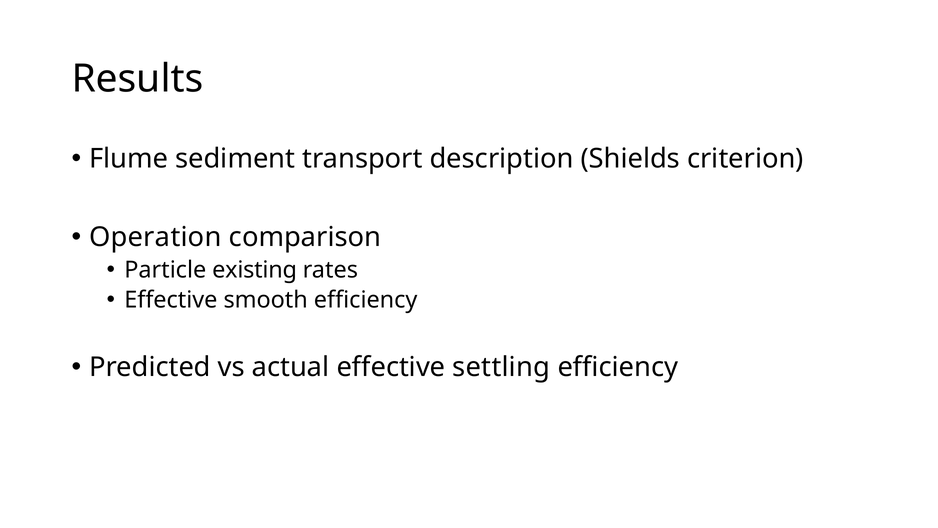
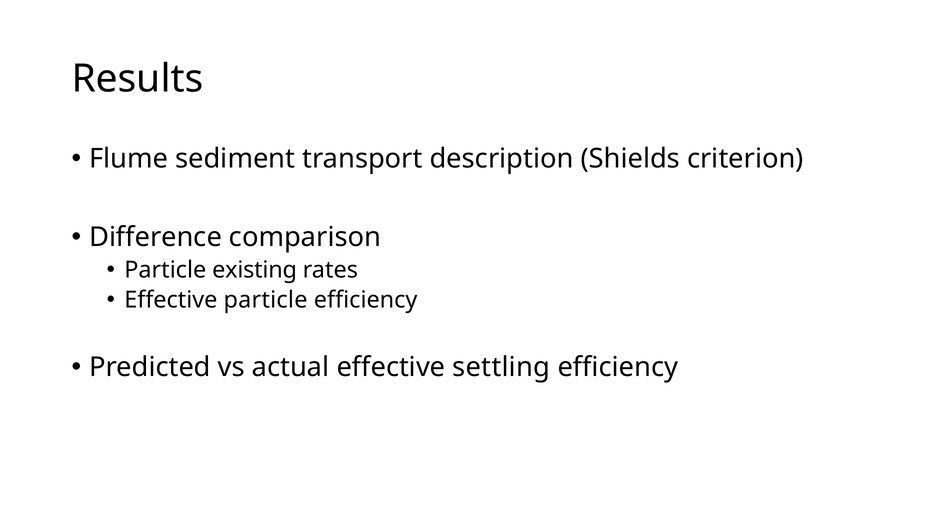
Operation: Operation -> Difference
Effective smooth: smooth -> particle
